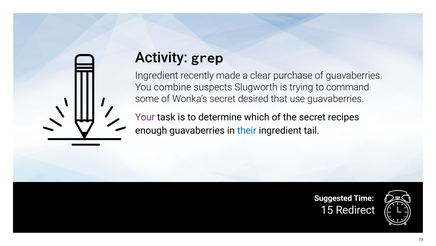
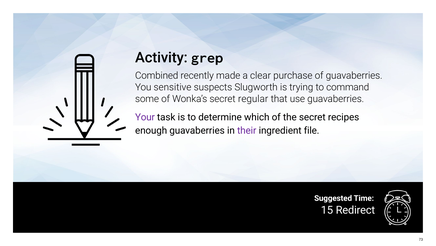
Ingredient at (157, 76): Ingredient -> Combined
combine: combine -> sensitive
desired: desired -> regular
their colour: blue -> purple
tail: tail -> file
